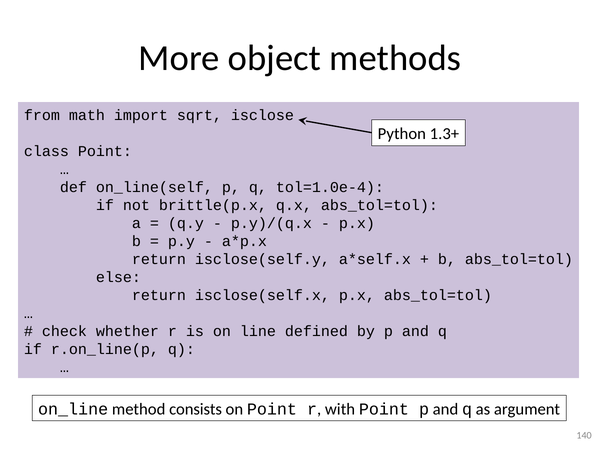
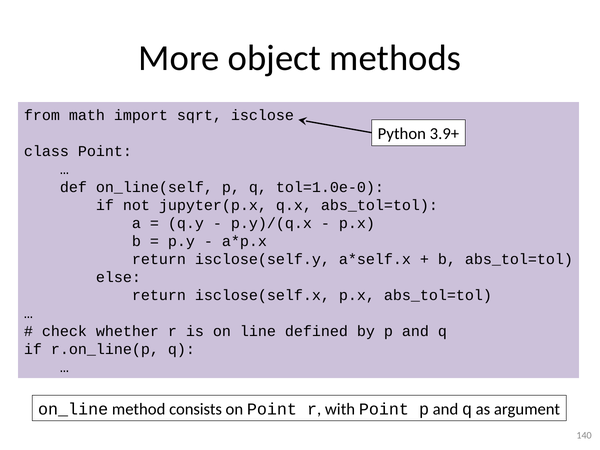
1.3+: 1.3+ -> 3.9+
tol=1.0e-4: tol=1.0e-4 -> tol=1.0e-0
brittle(p.x: brittle(p.x -> jupyter(p.x
